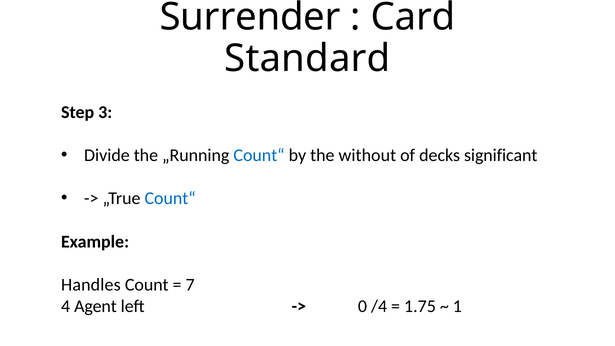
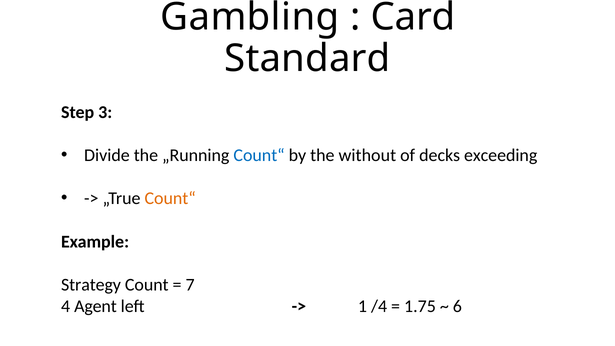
Surrender: Surrender -> Gambling
significant: significant -> exceeding
Count“ at (170, 199) colour: blue -> orange
Handles: Handles -> Strategy
0: 0 -> 1
1: 1 -> 6
